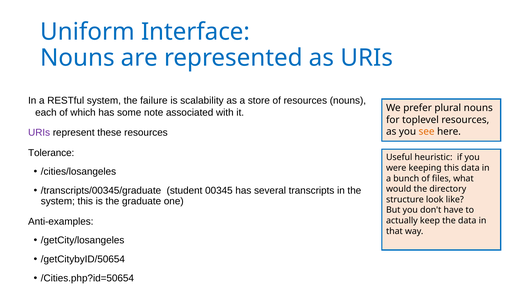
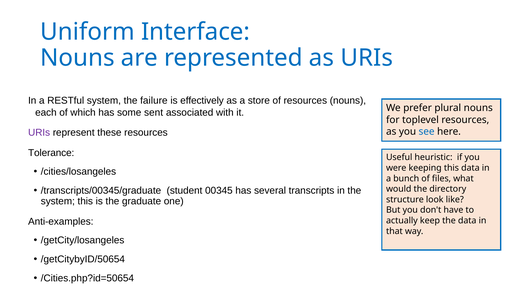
scalability: scalability -> effectively
note: note -> sent
see colour: orange -> blue
